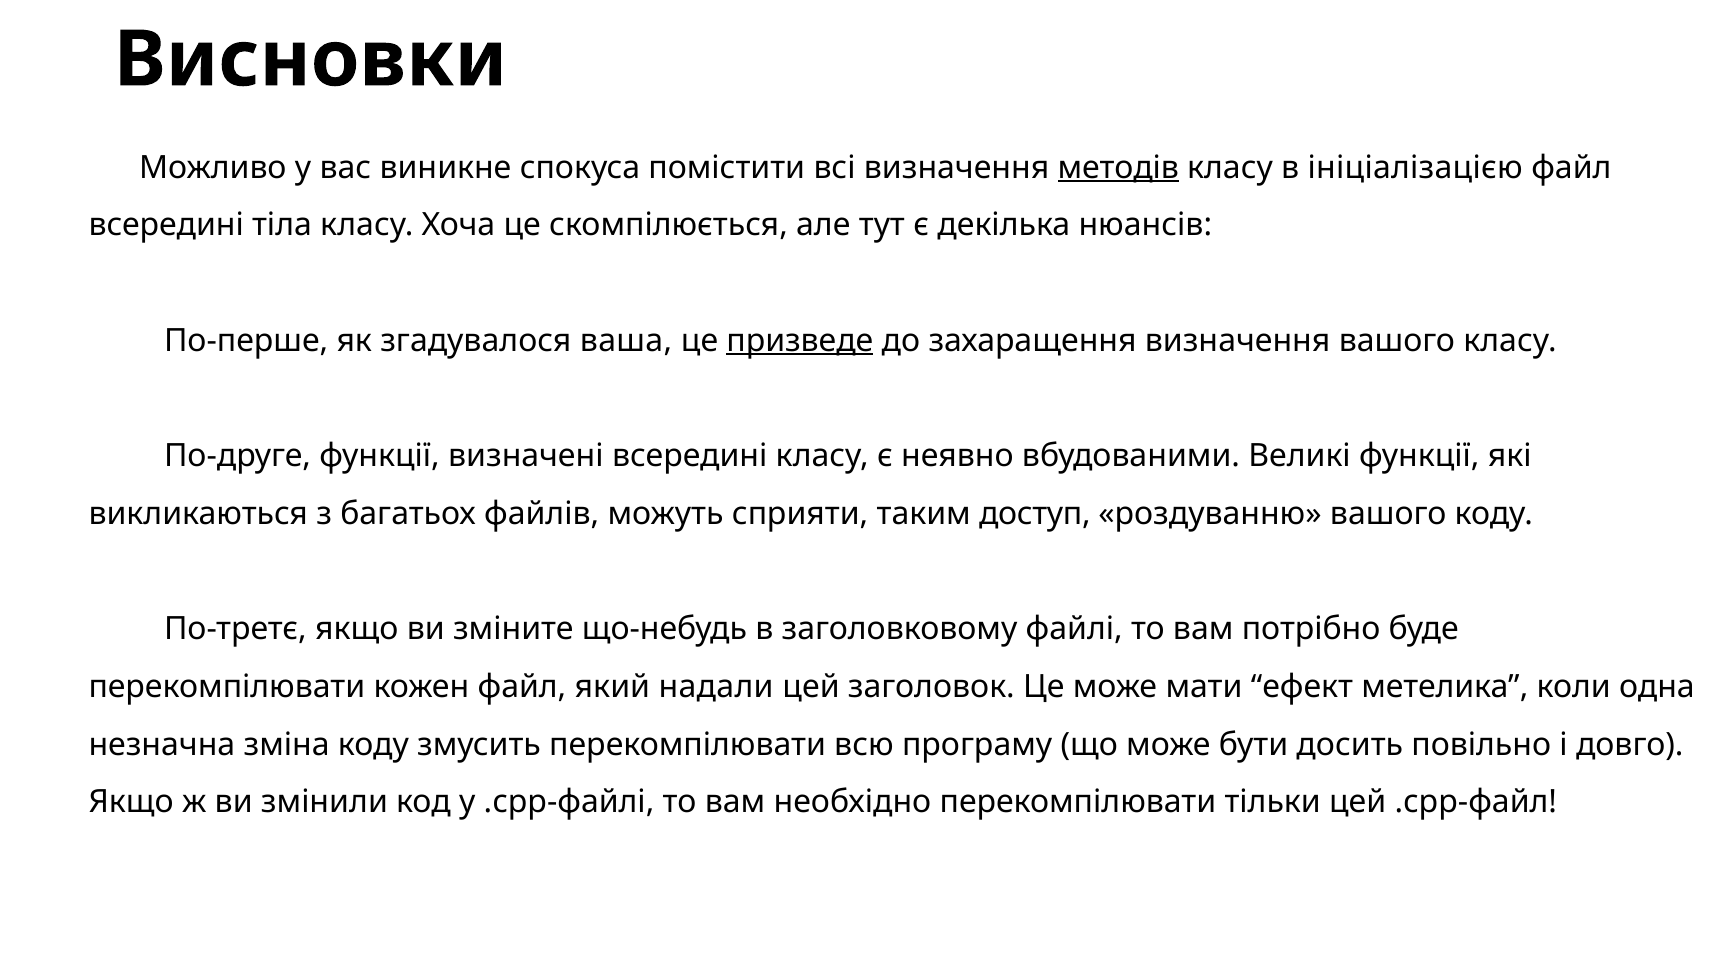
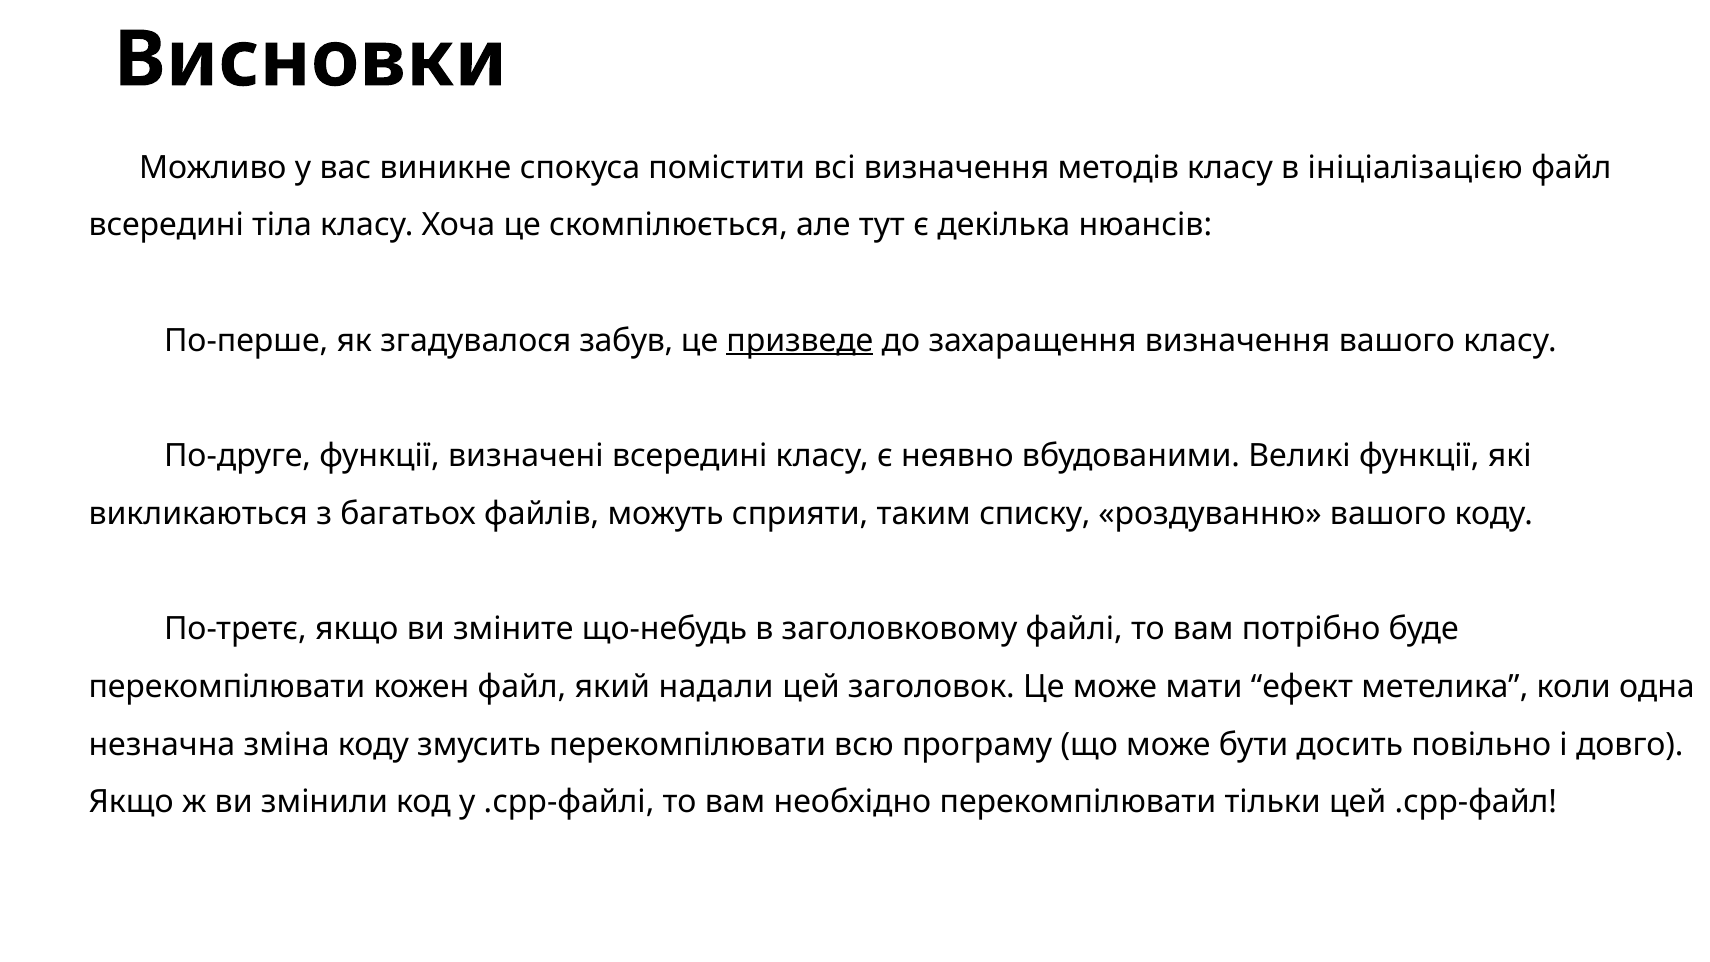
методів underline: present -> none
ваша: ваша -> забув
доступ: доступ -> списку
